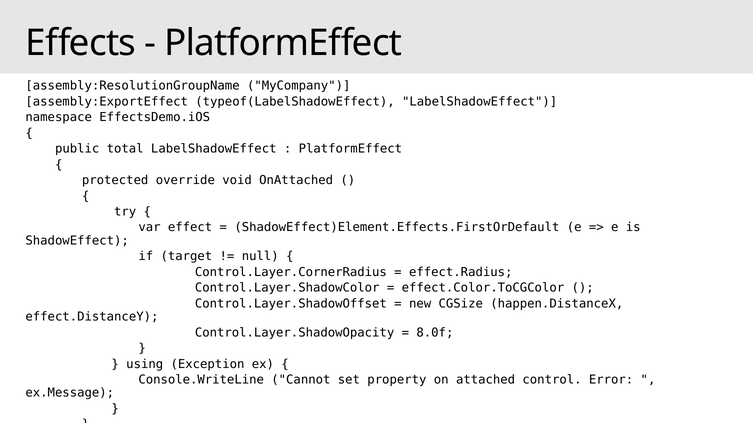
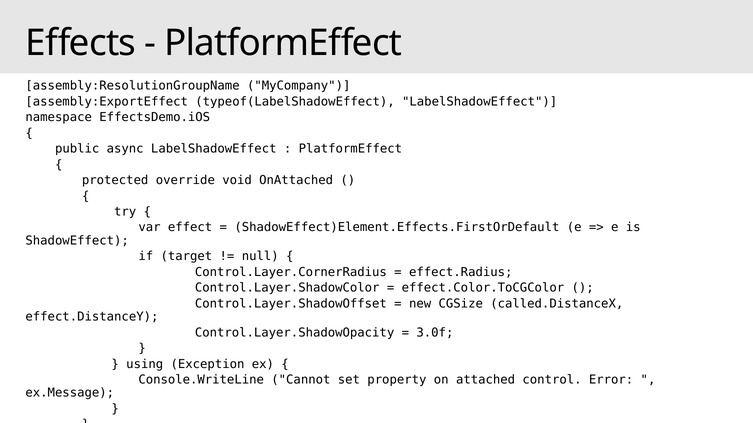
total: total -> async
happen.DistanceX: happen.DistanceX -> called.DistanceX
8.0f: 8.0f -> 3.0f
